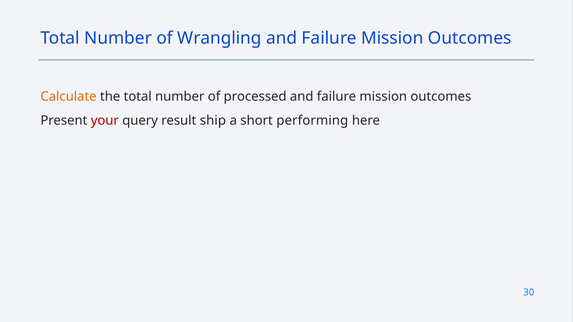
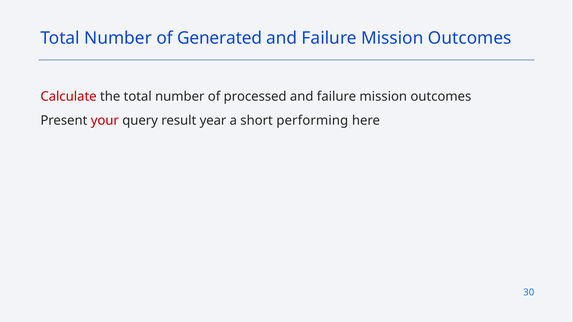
Wrangling: Wrangling -> Generated
Calculate colour: orange -> red
ship: ship -> year
